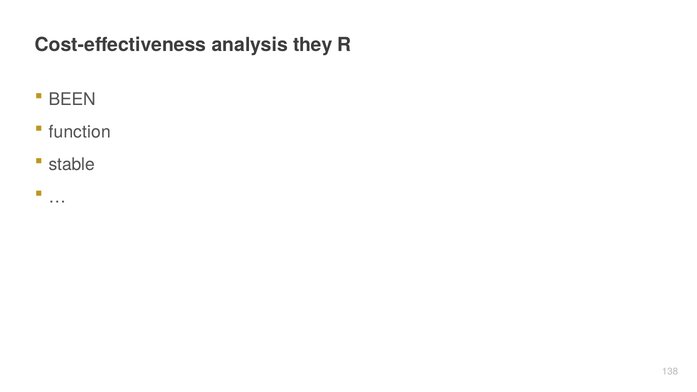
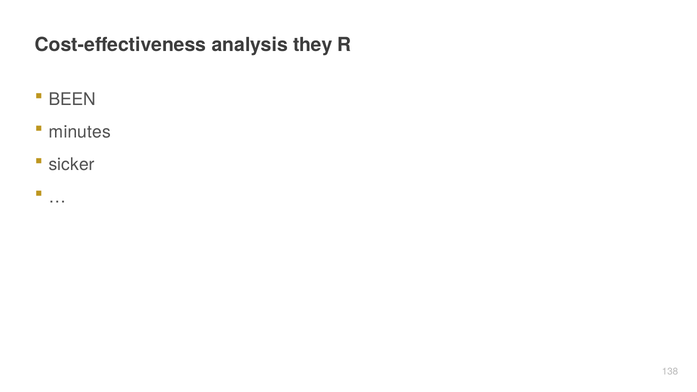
function: function -> minutes
stable: stable -> sicker
